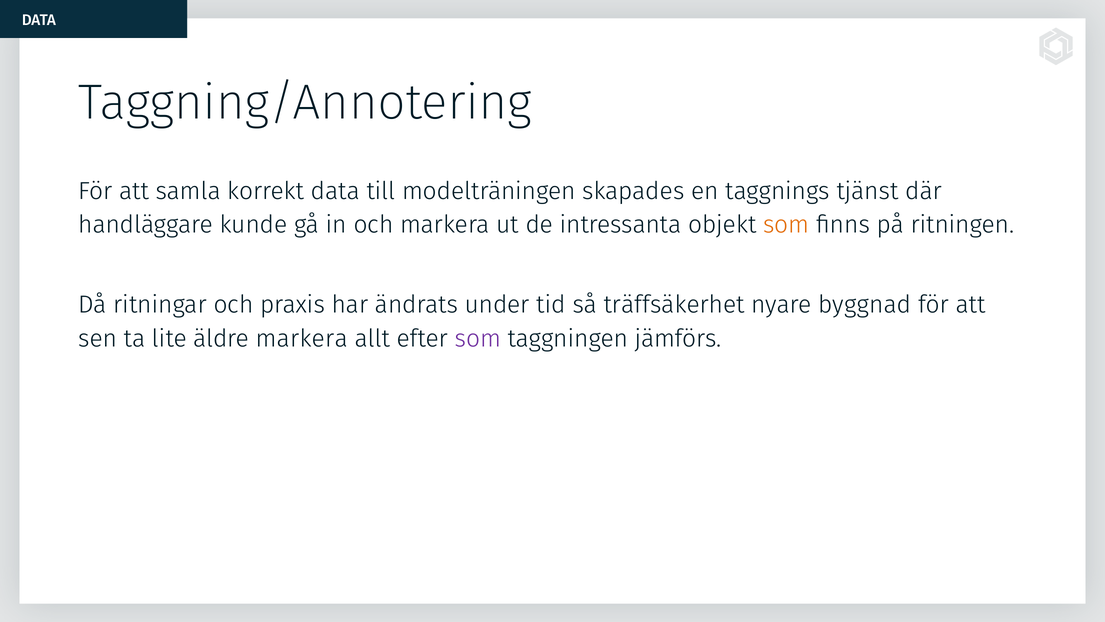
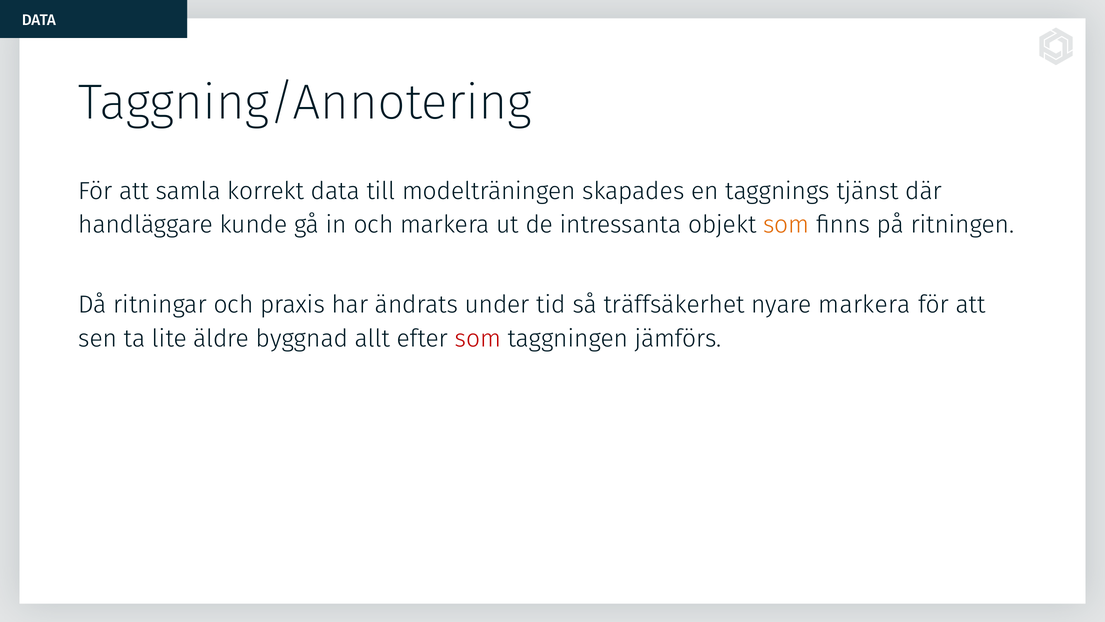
nyare byggnad: byggnad -> markera
äldre markera: markera -> byggnad
som at (478, 338) colour: purple -> red
